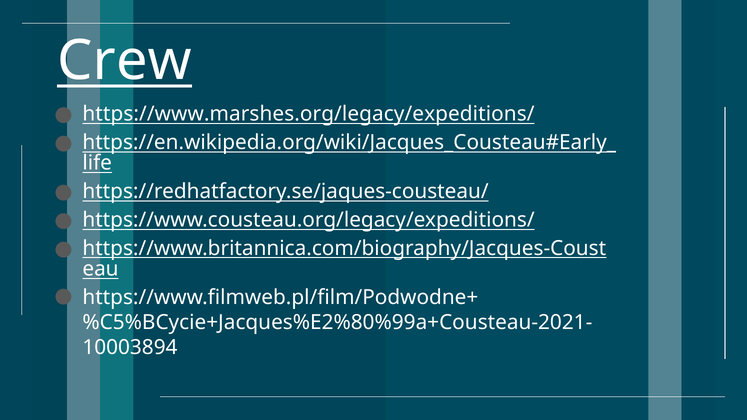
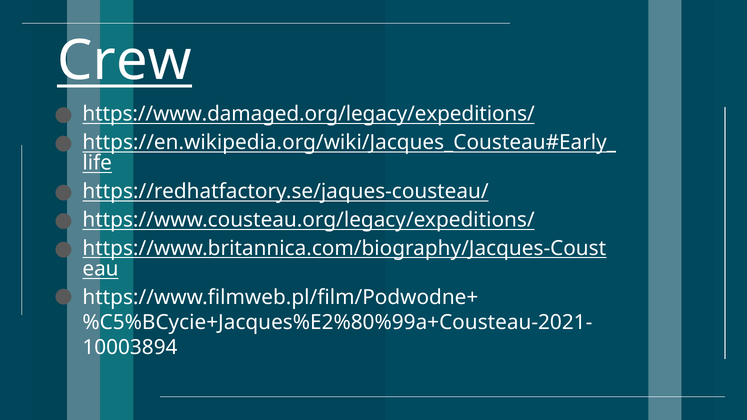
https://www.marshes.org/legacy/expeditions/: https://www.marshes.org/legacy/expeditions/ -> https://www.damaged.org/legacy/expeditions/
